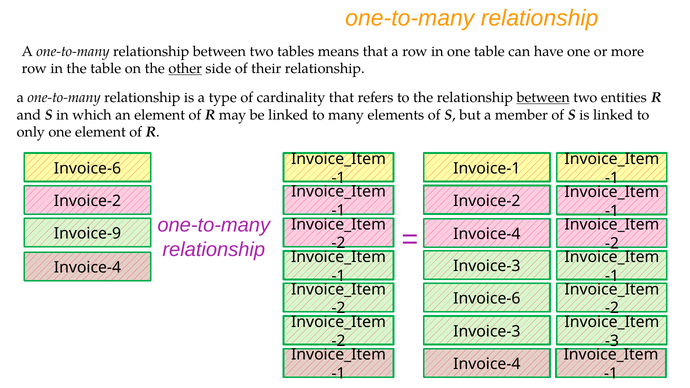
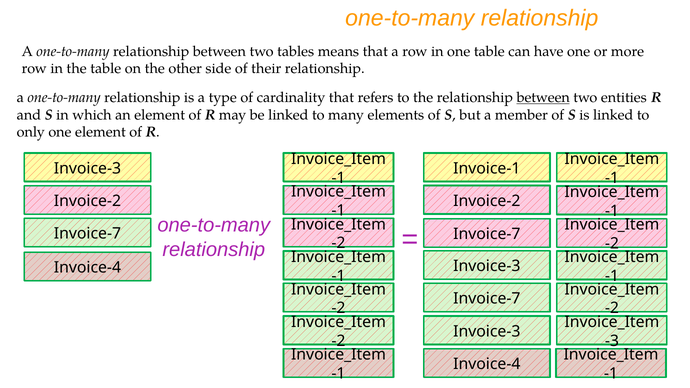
other underline: present -> none
Invoice-6 at (87, 168): Invoice-6 -> Invoice-3
Invoice-9 at (87, 234): Invoice-9 -> Invoice-7
Invoice-4 at (487, 234): Invoice-4 -> Invoice-7
Invoice-6 at (487, 299): Invoice-6 -> Invoice-7
